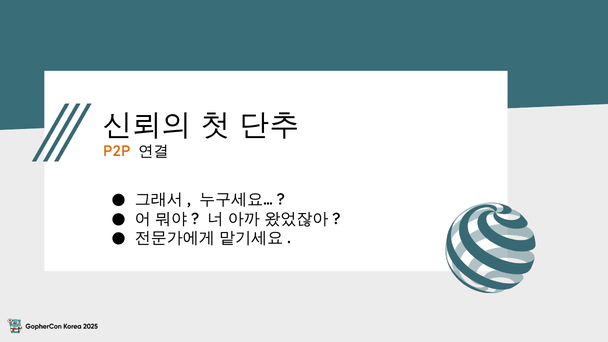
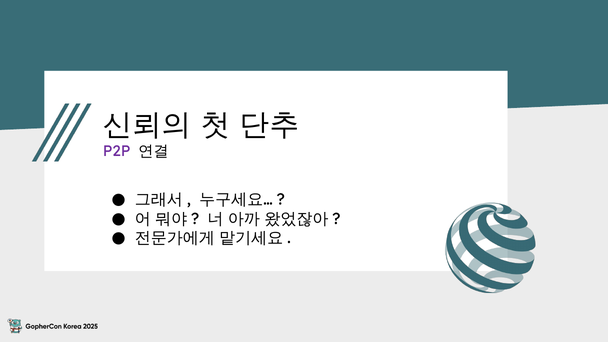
P2P colour: orange -> purple
